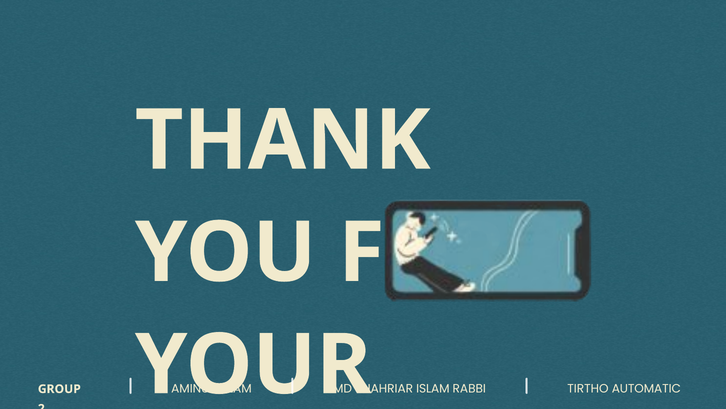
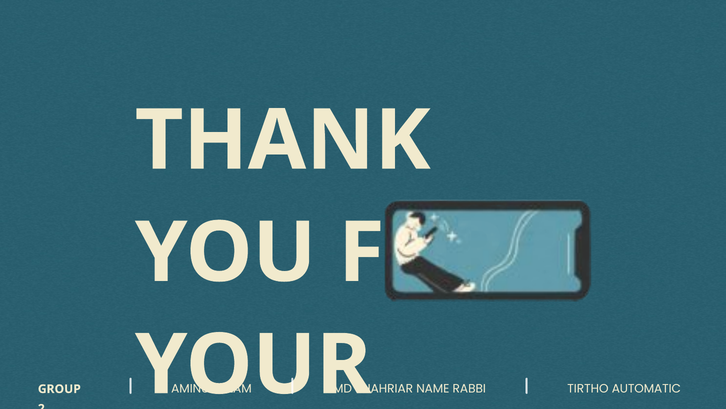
SHAHRIAR ISLAM: ISLAM -> NAME
